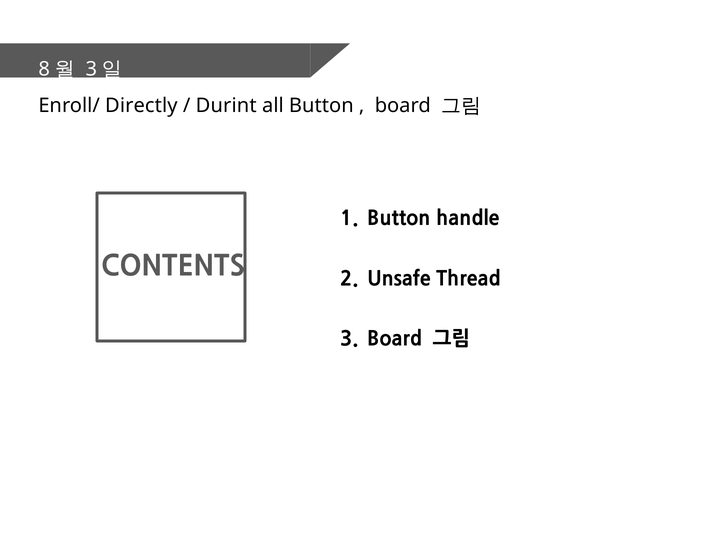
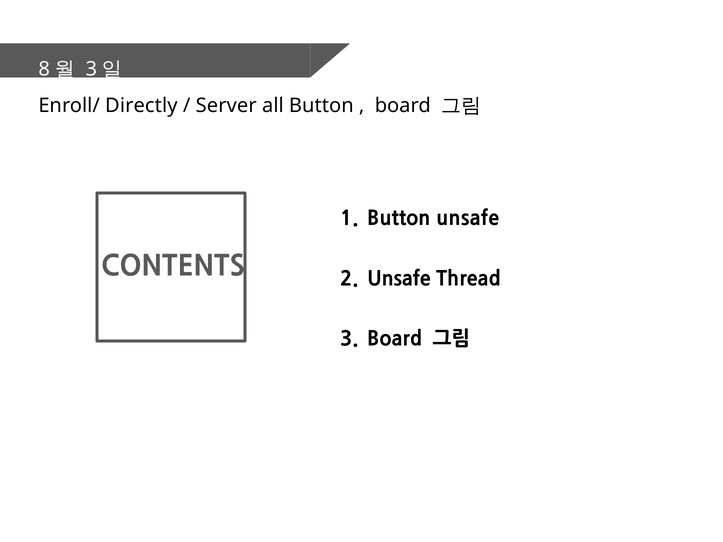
Durint: Durint -> Server
Button handle: handle -> unsafe
